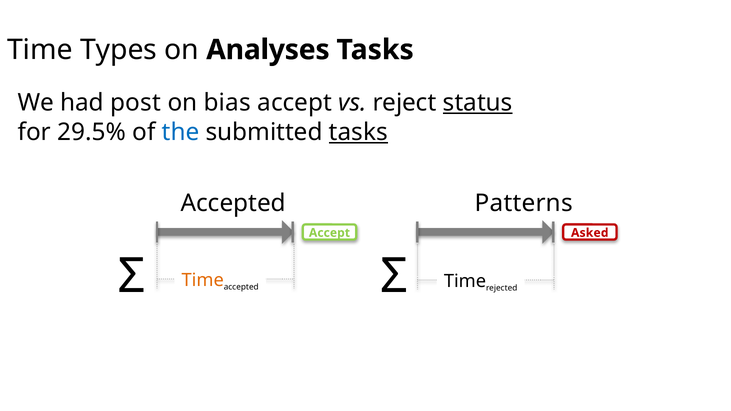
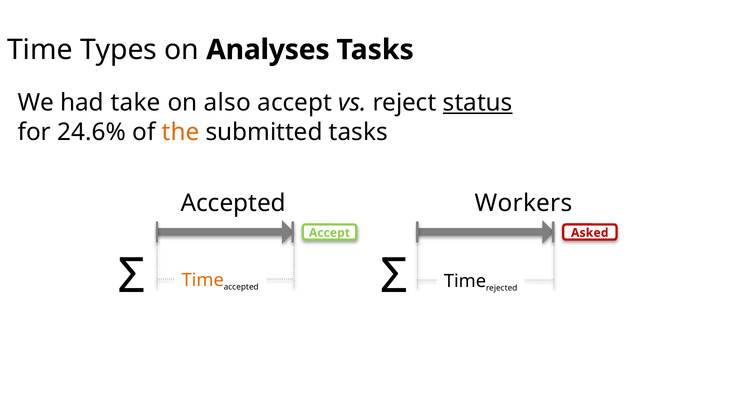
post: post -> take
bias: bias -> also
29.5%: 29.5% -> 24.6%
the colour: blue -> orange
tasks at (358, 132) underline: present -> none
Patterns: Patterns -> Workers
